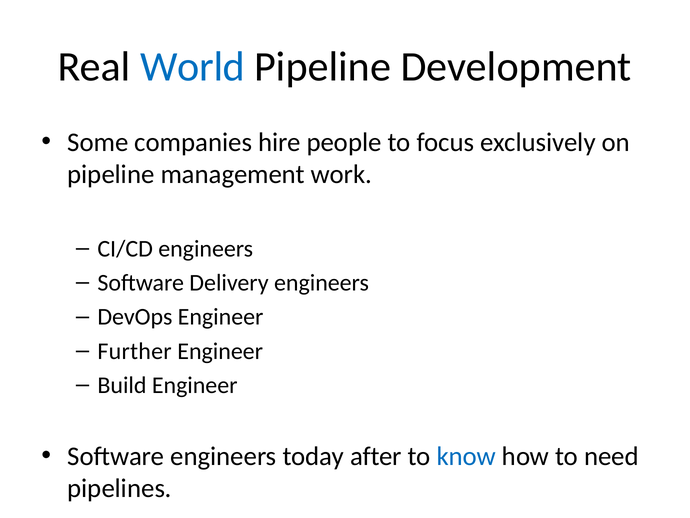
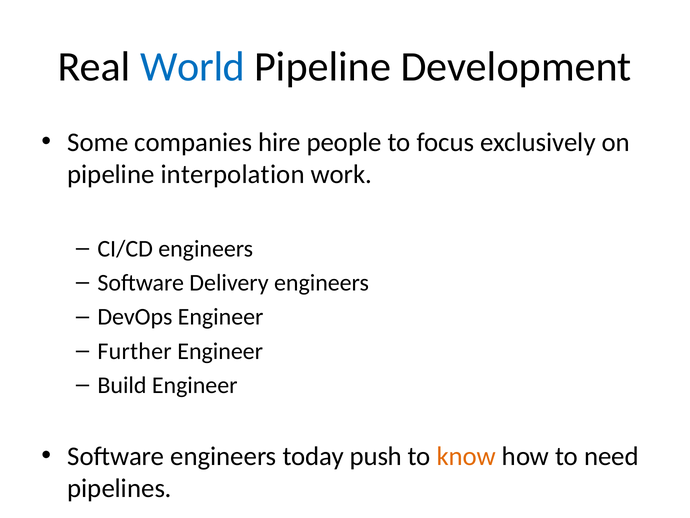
management: management -> interpolation
after: after -> push
know colour: blue -> orange
